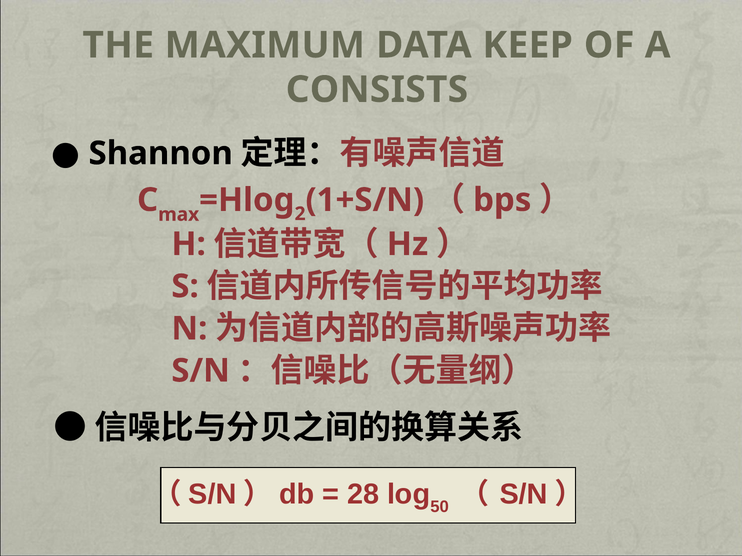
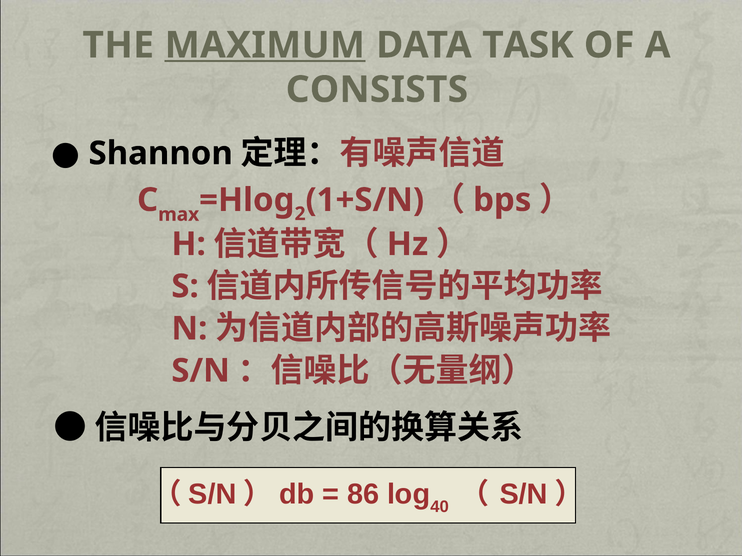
MAXIMUM underline: none -> present
KEEP: KEEP -> TASK
28: 28 -> 86
50: 50 -> 40
